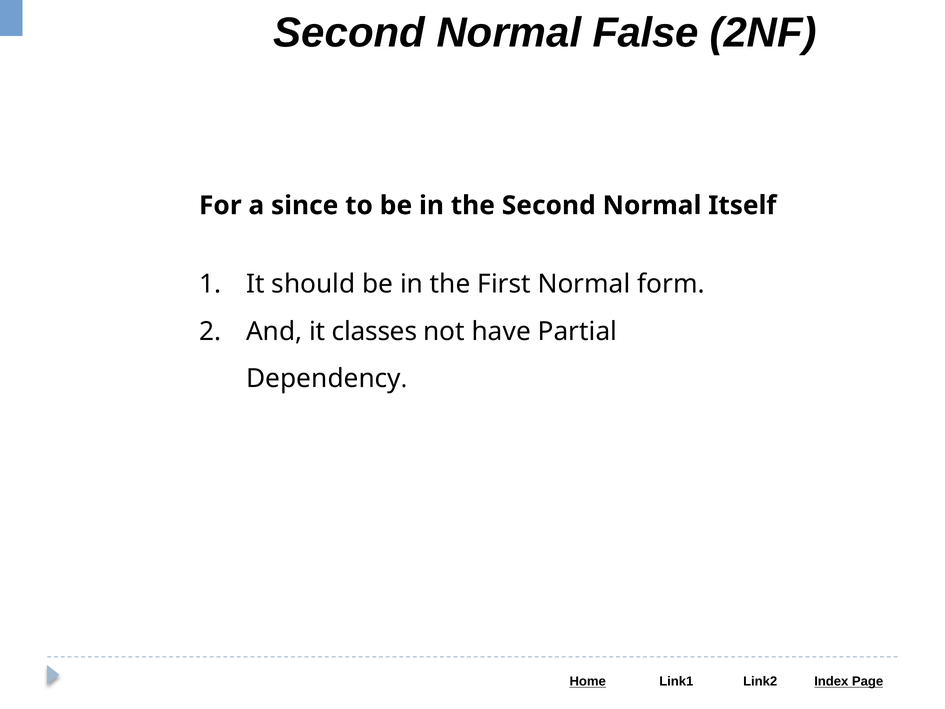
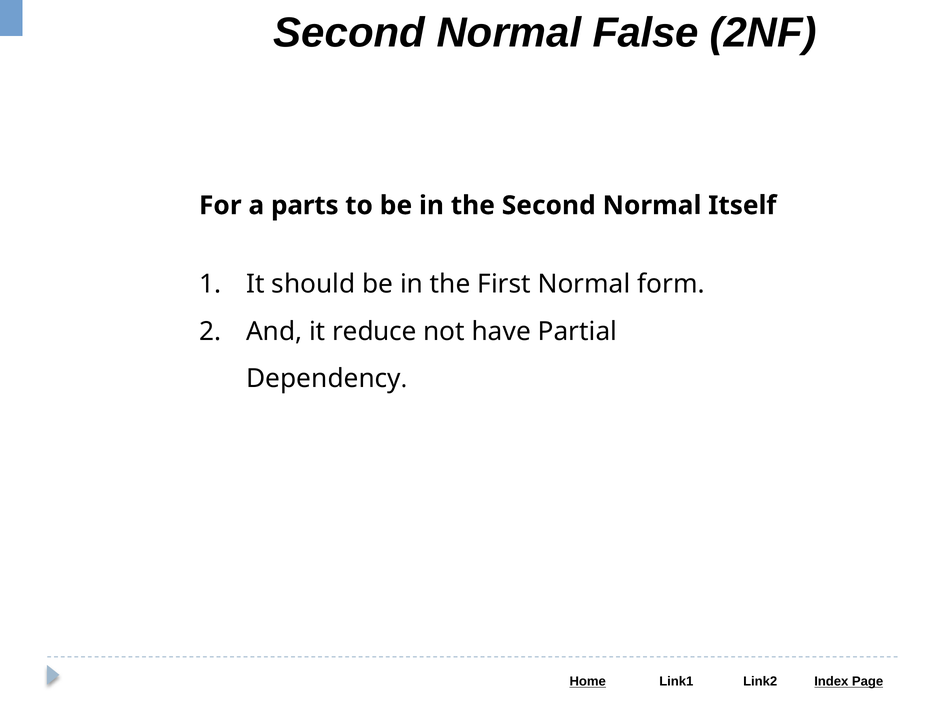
since: since -> parts
classes: classes -> reduce
